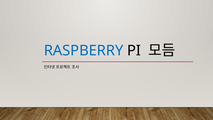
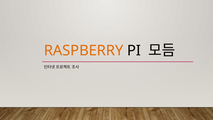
RASPBERRY colour: blue -> orange
